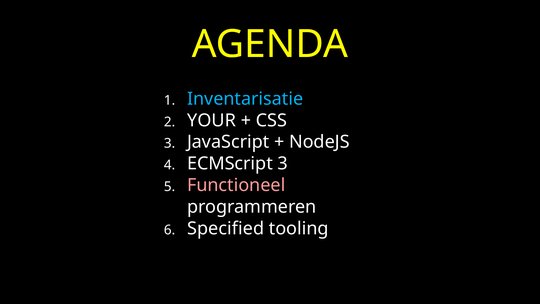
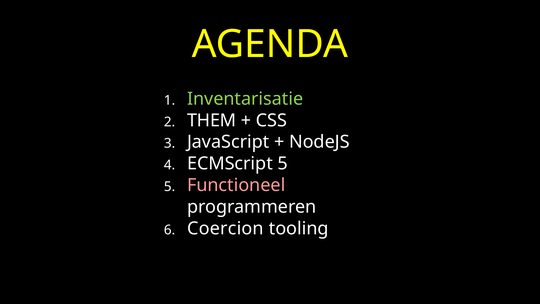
Inventarisatie colour: light blue -> light green
YOUR: YOUR -> THEM
ECMScript 3: 3 -> 5
Specified: Specified -> Coercion
